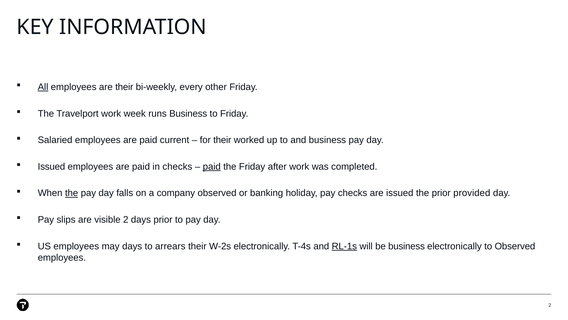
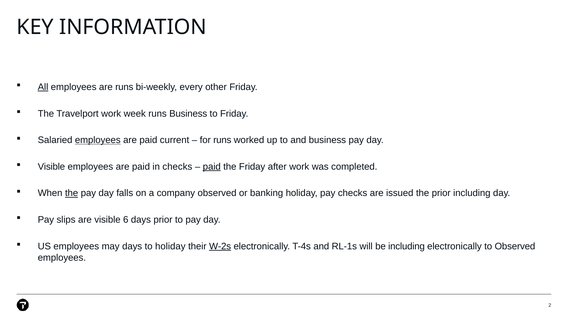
are their: their -> runs
employees at (98, 140) underline: none -> present
for their: their -> runs
Issued at (51, 166): Issued -> Visible
prior provided: provided -> including
visible 2: 2 -> 6
to arrears: arrears -> holiday
W-2s underline: none -> present
RL-1s underline: present -> none
be business: business -> including
